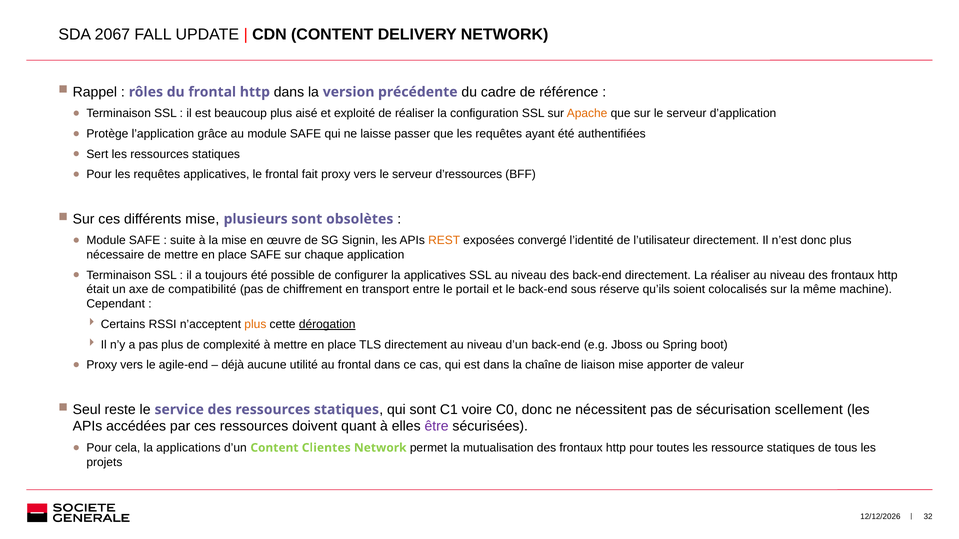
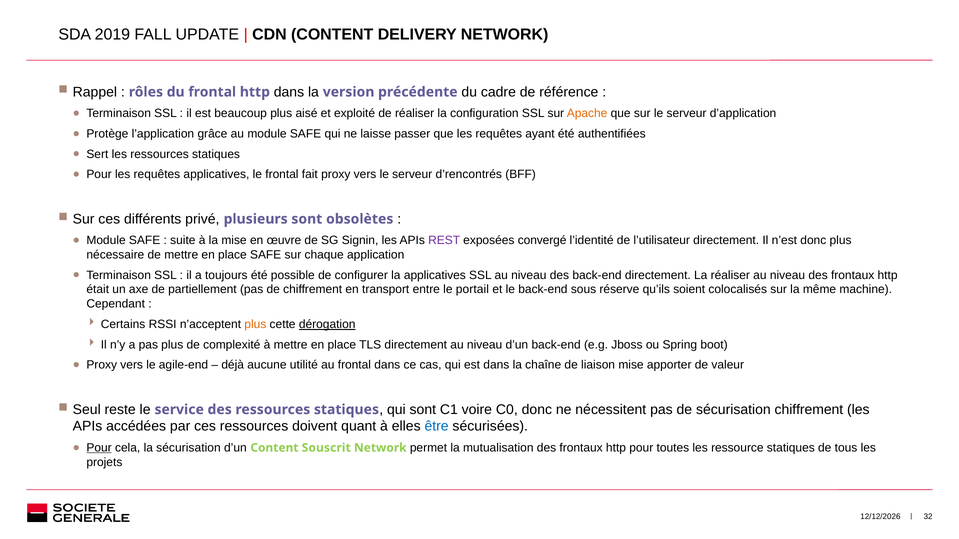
2067: 2067 -> 2019
d’ressources: d’ressources -> d’rencontrés
différents mise: mise -> privé
REST colour: orange -> purple
compatibilité: compatibilité -> partiellement
sécurisation scellement: scellement -> chiffrement
être colour: purple -> blue
Pour at (99, 448) underline: none -> present
la applications: applications -> sécurisation
Clientes: Clientes -> Souscrit
